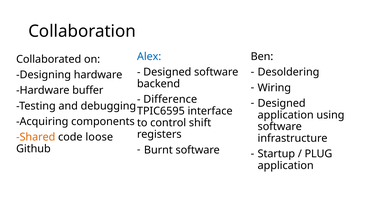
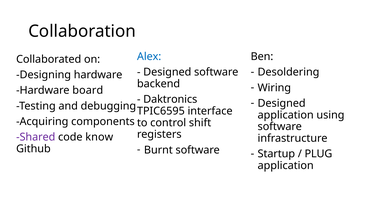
buffer: buffer -> board
Difference: Difference -> Daktronics
Shared colour: orange -> purple
loose: loose -> know
